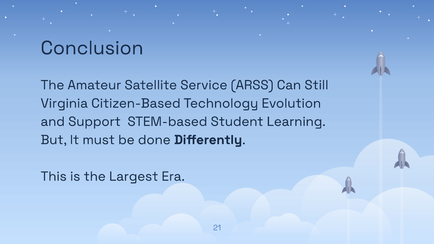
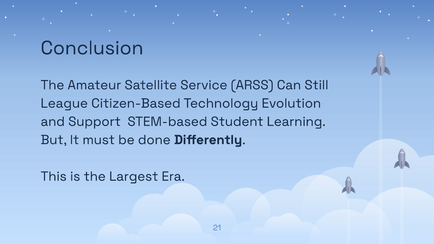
Virginia: Virginia -> League
